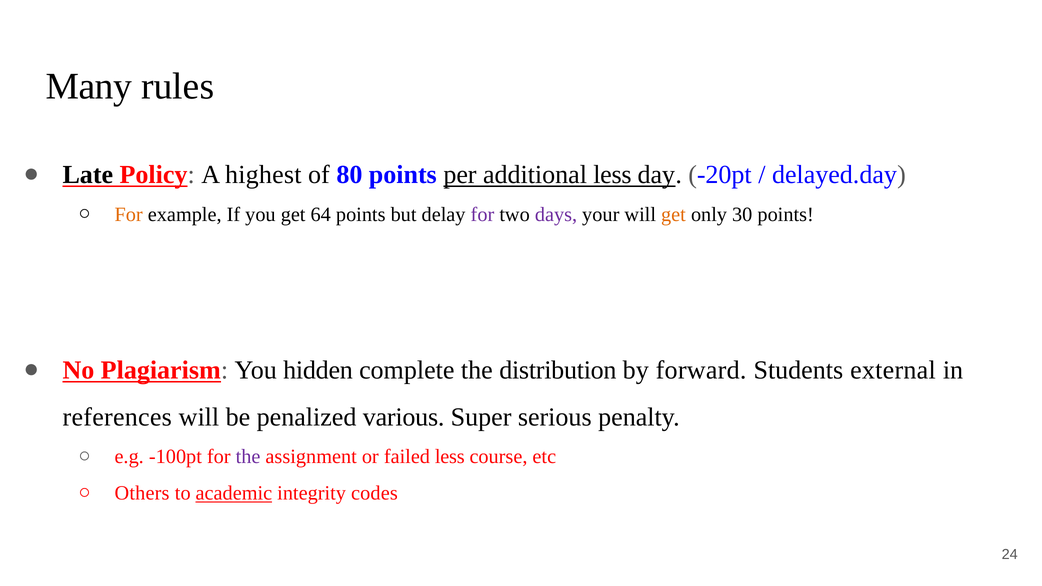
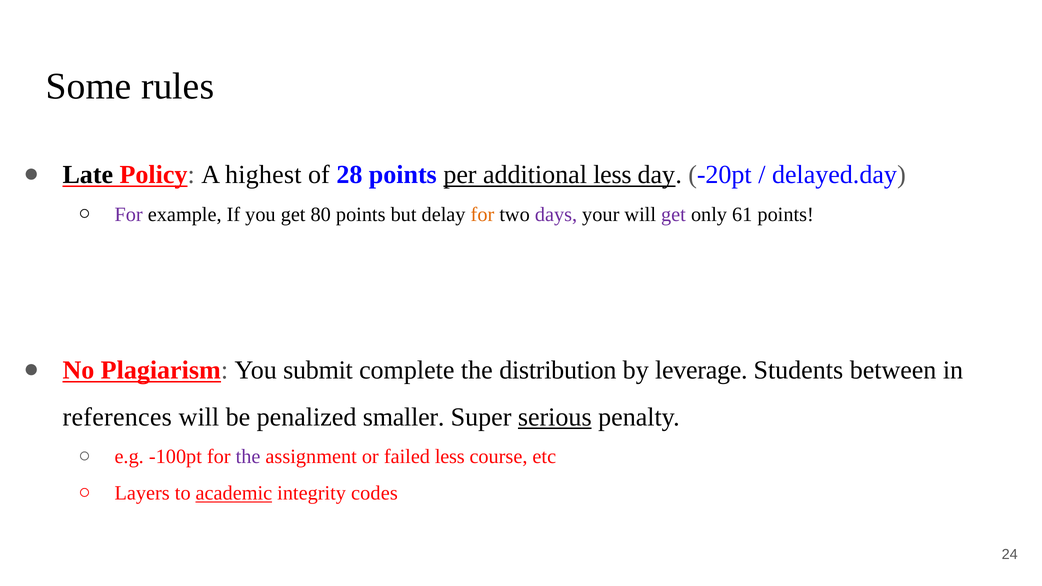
Many: Many -> Some
80: 80 -> 28
For at (129, 214) colour: orange -> purple
64: 64 -> 80
for at (482, 214) colour: purple -> orange
get at (673, 214) colour: orange -> purple
30: 30 -> 61
hidden: hidden -> submit
forward: forward -> leverage
external: external -> between
various: various -> smaller
serious underline: none -> present
Others: Others -> Layers
